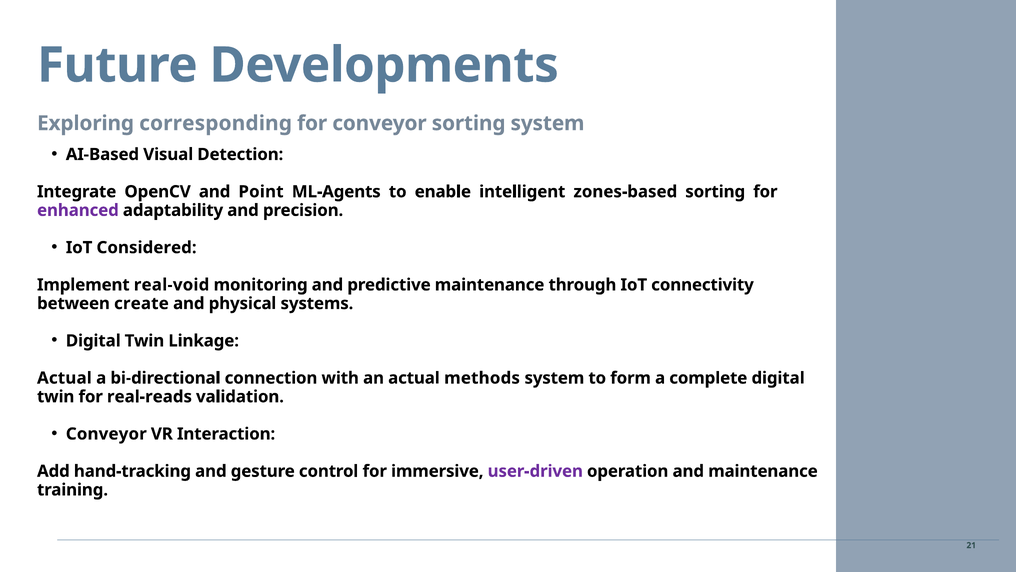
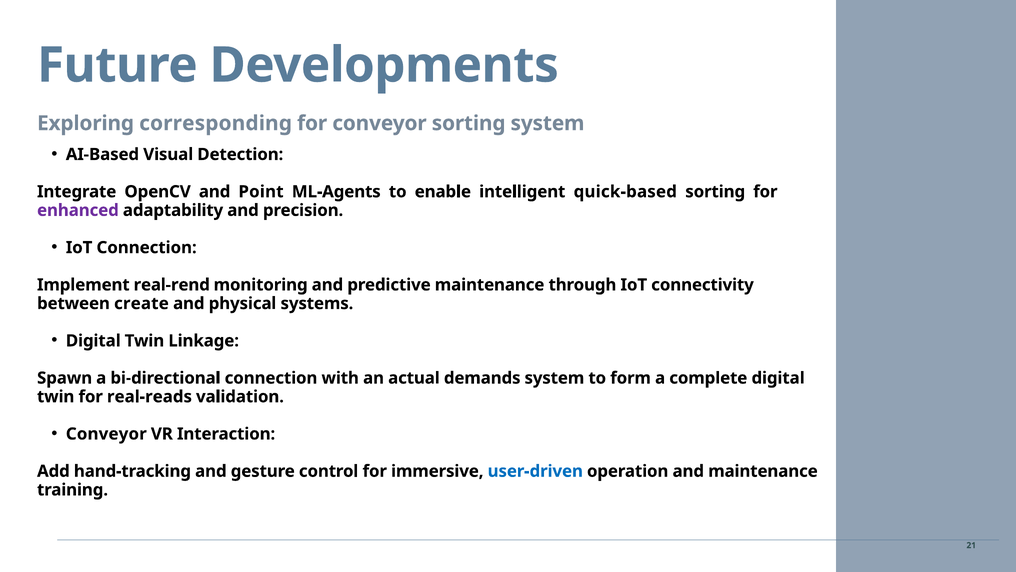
zones-based: zones-based -> quick-based
IoT Considered: Considered -> Connection
real-void: real-void -> real-rend
Actual at (64, 378): Actual -> Spawn
methods: methods -> demands
user-driven colour: purple -> blue
